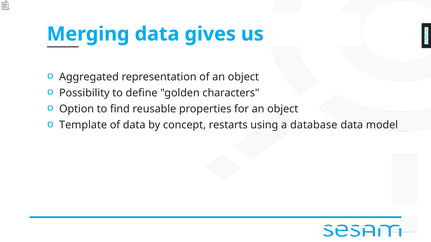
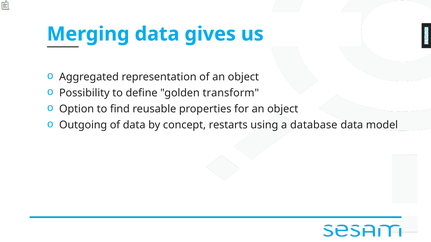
characters: characters -> transform
Template: Template -> Outgoing
